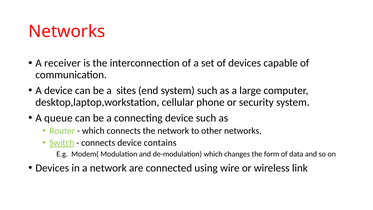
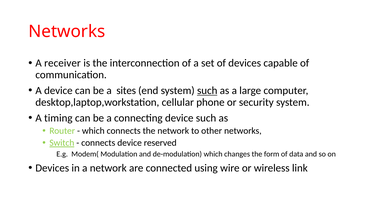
such at (207, 90) underline: none -> present
queue: queue -> timing
contains: contains -> reserved
